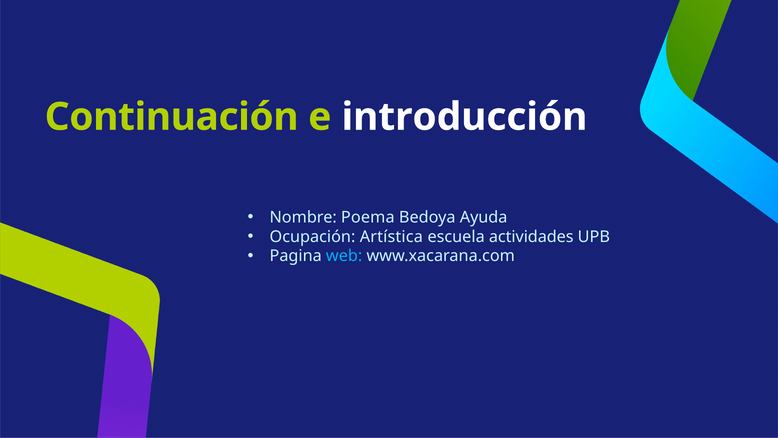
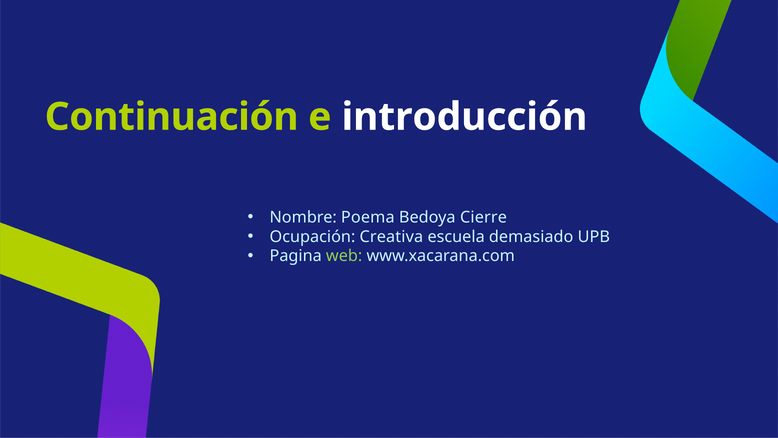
Ayuda: Ayuda -> Cierre
Artística: Artística -> Creativa
actividades: actividades -> demasiado
web colour: light blue -> light green
